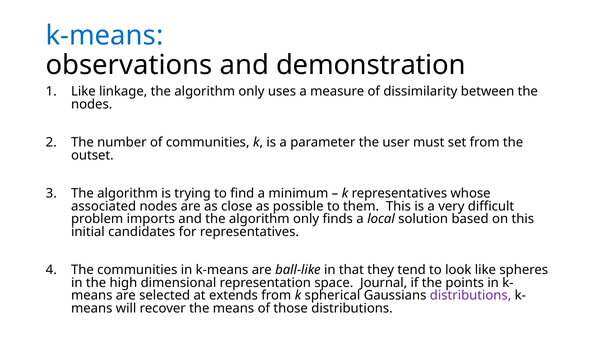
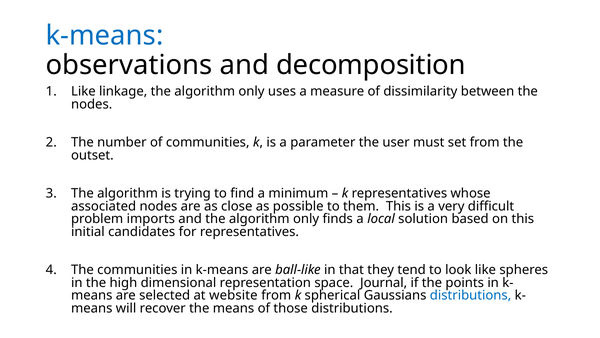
demonstration: demonstration -> decomposition
extends: extends -> website
distributions at (471, 295) colour: purple -> blue
